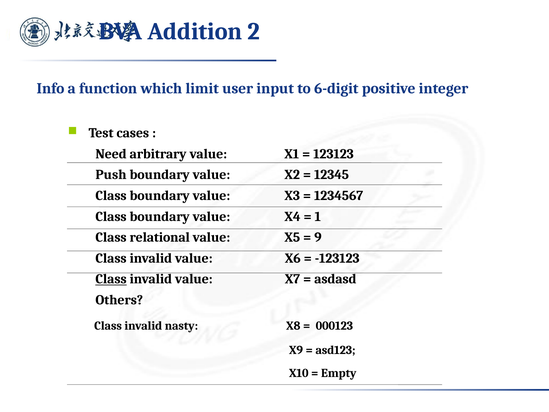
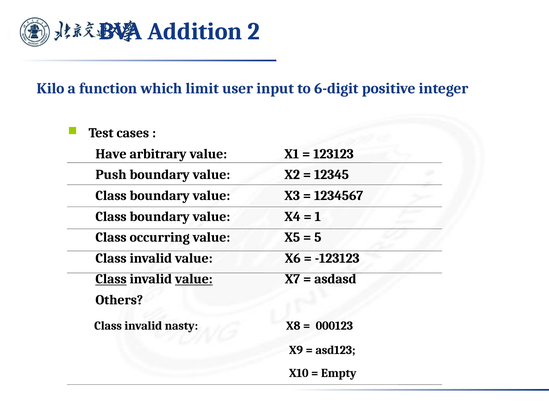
Info: Info -> Kilo
Need: Need -> Have
relational: relational -> occurring
9: 9 -> 5
value at (194, 279) underline: none -> present
